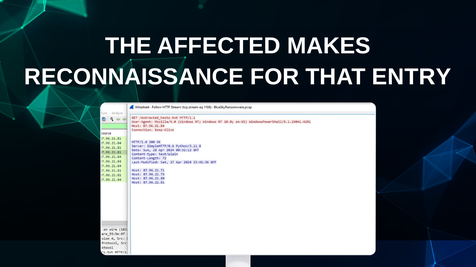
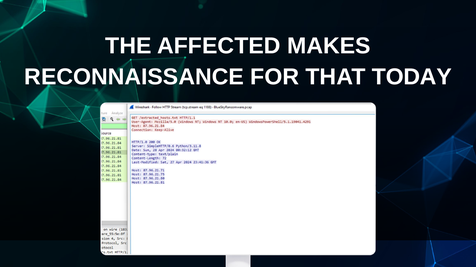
ENTRY: ENTRY -> TODAY
